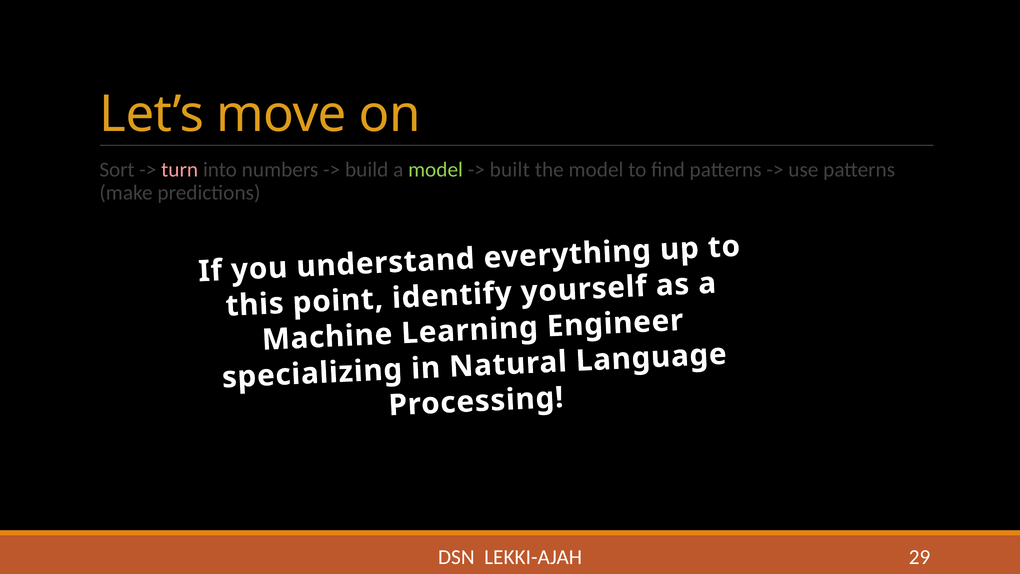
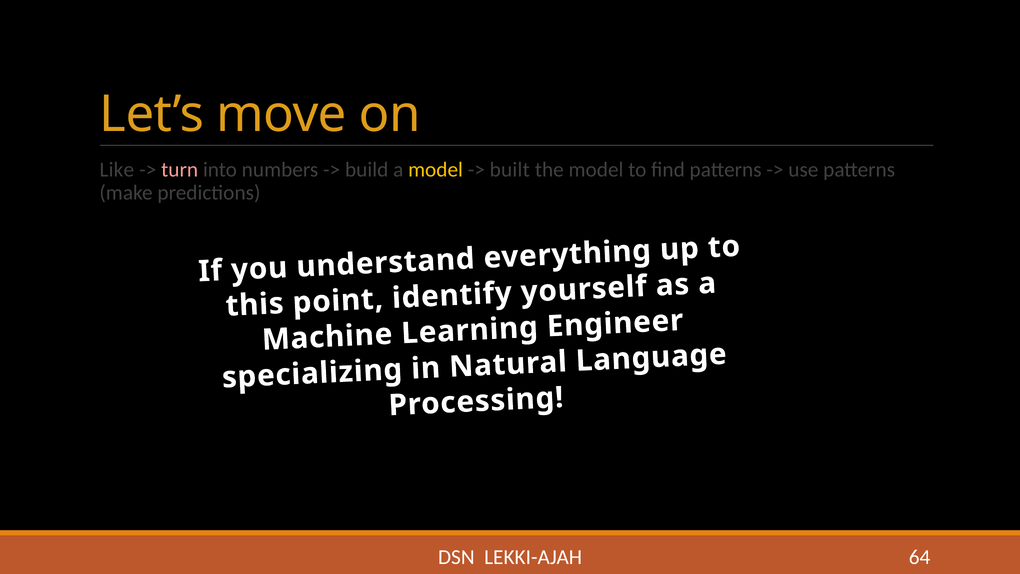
Sort: Sort -> Like
model at (436, 170) colour: light green -> yellow
29: 29 -> 64
